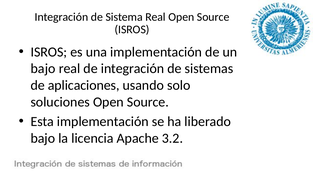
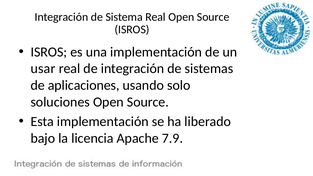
bajo at (43, 69): bajo -> usar
3.2: 3.2 -> 7.9
